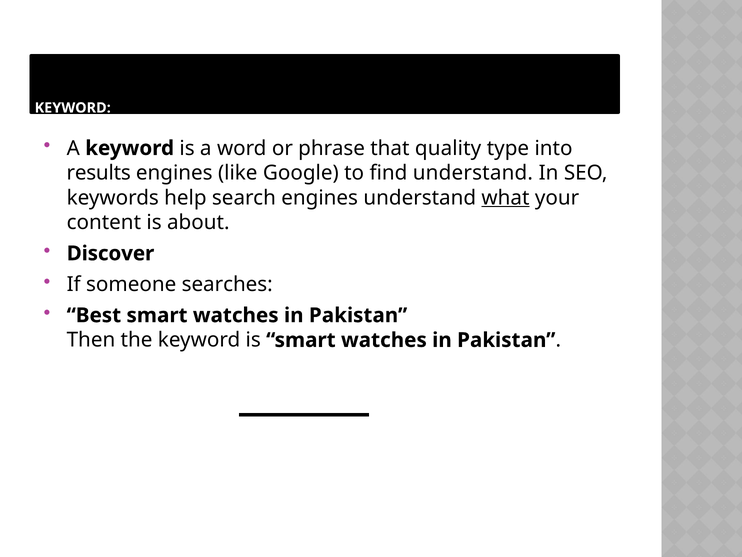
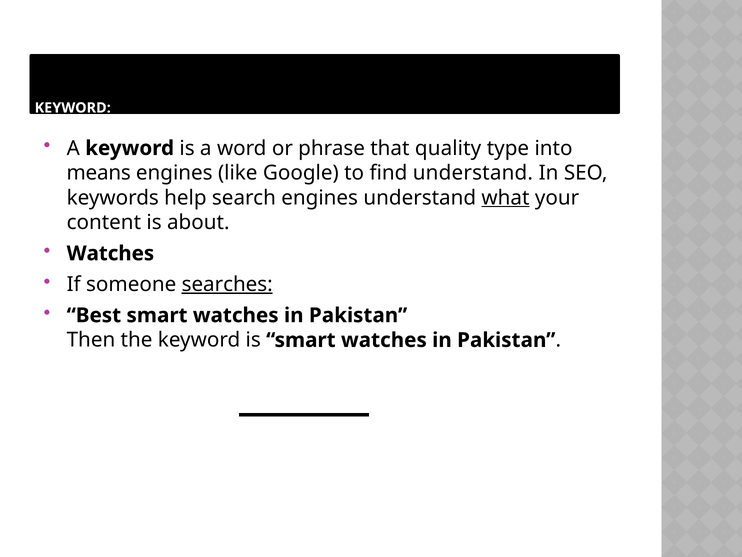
results: results -> means
Discover at (110, 253): Discover -> Watches
searches underline: none -> present
